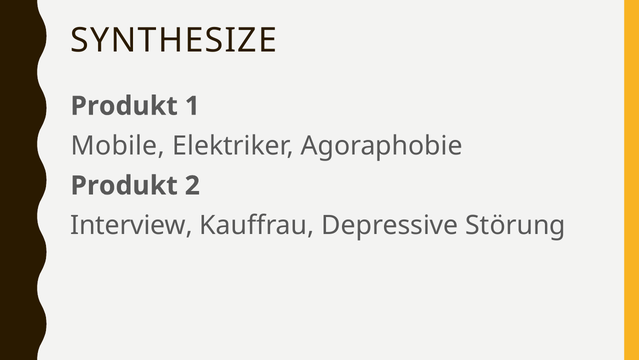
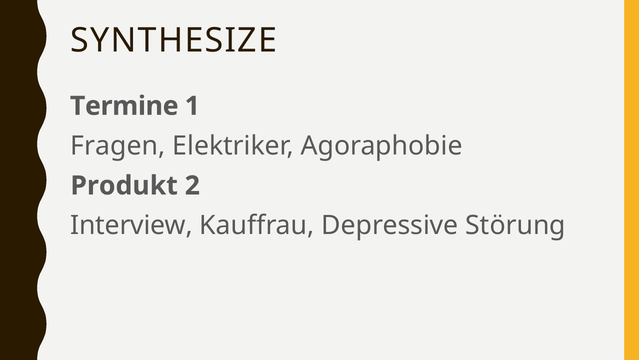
Produkt at (124, 106): Produkt -> Termine
Mobile: Mobile -> Fragen
